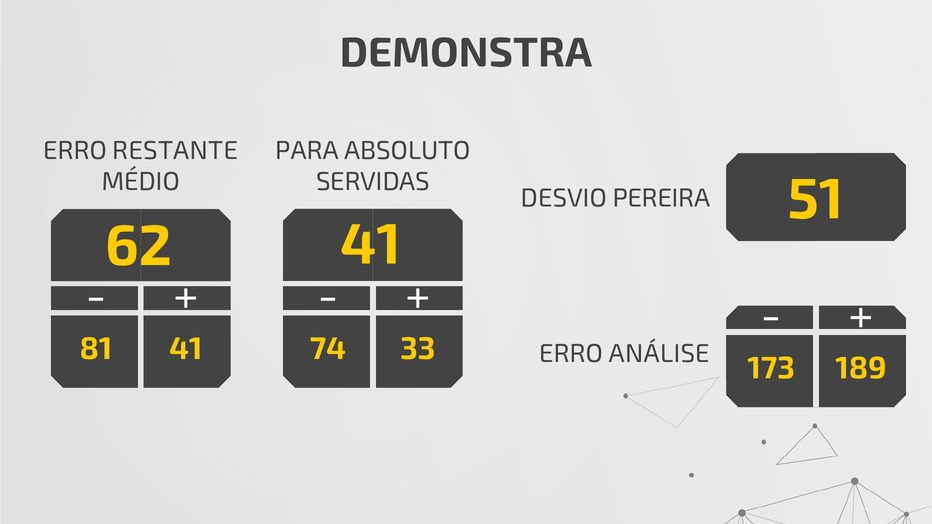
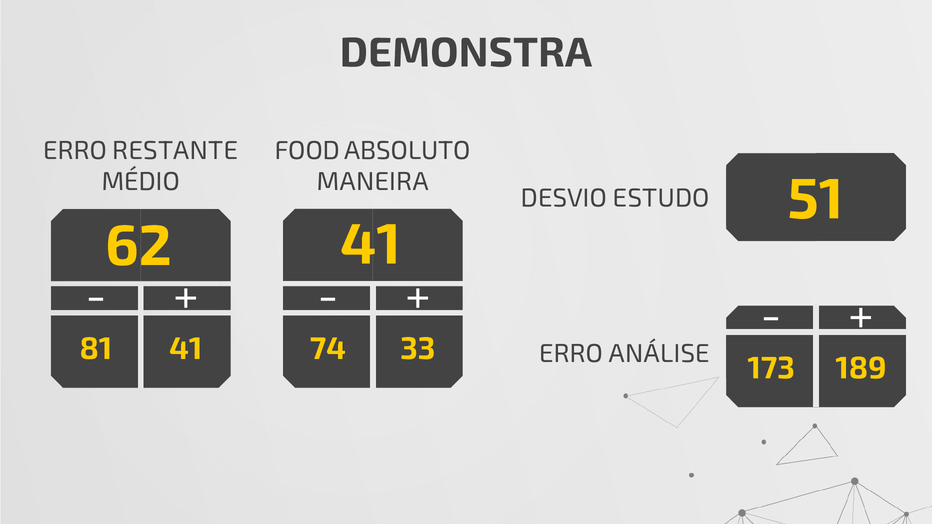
PARA: PARA -> FOOD
SERVIDAS: SERVIDAS -> MANEIRA
PEREIRA: PEREIRA -> ESTUDO
